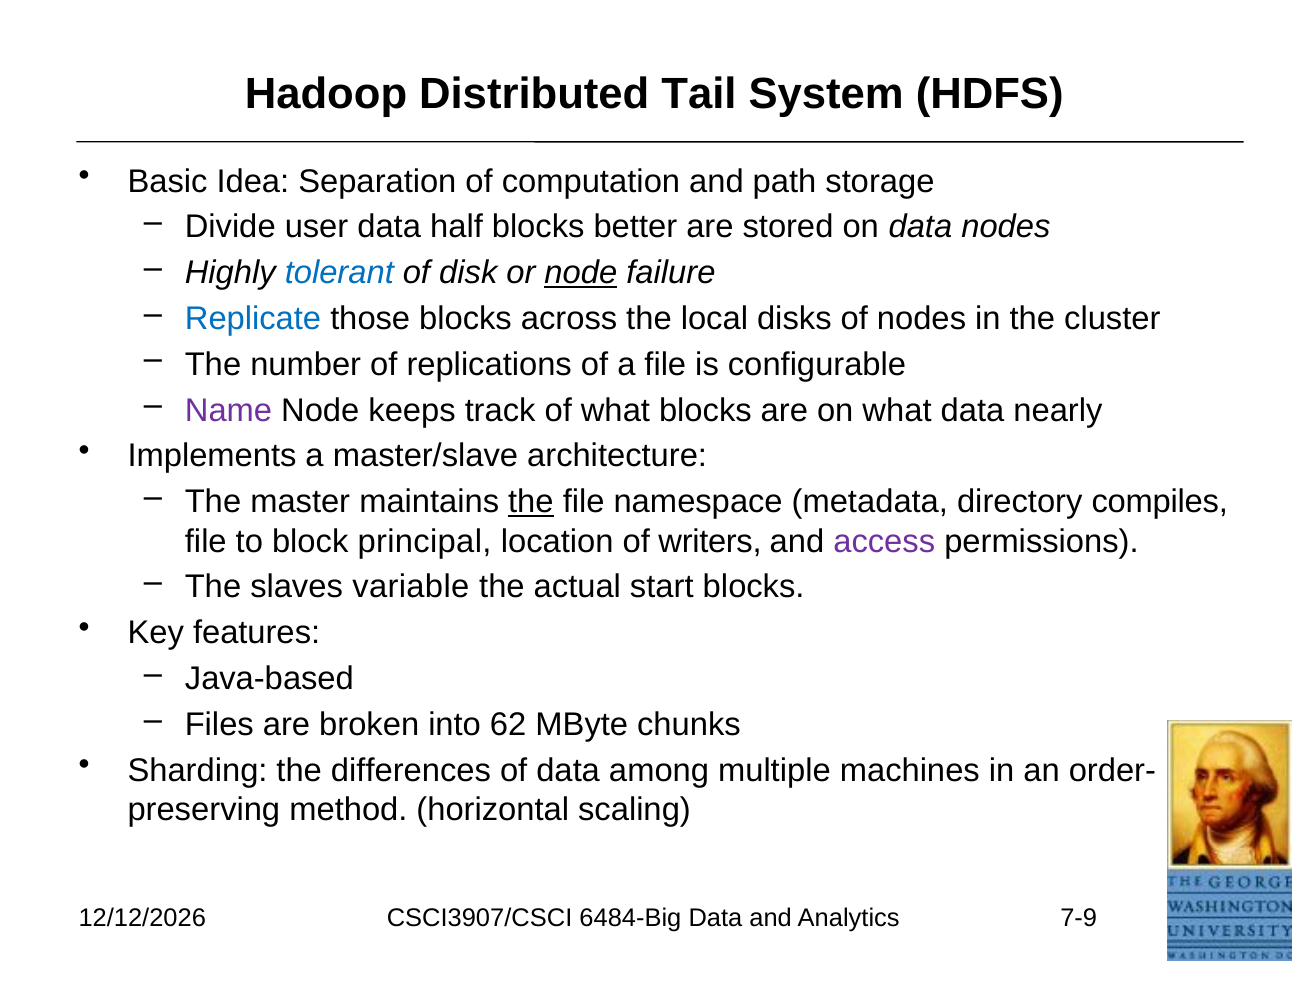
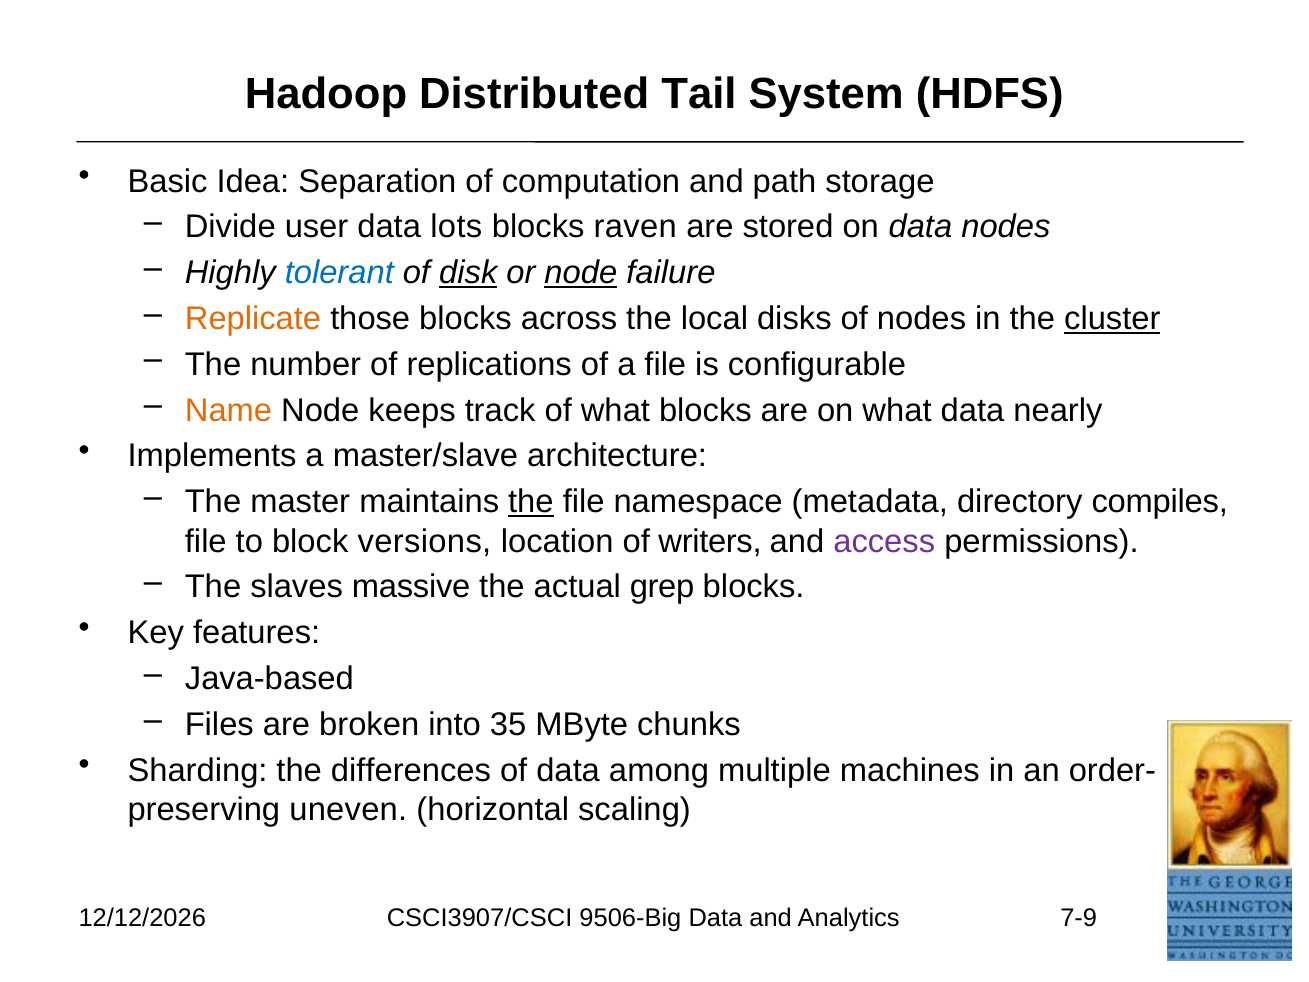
half: half -> lots
better: better -> raven
disk underline: none -> present
Replicate colour: blue -> orange
cluster underline: none -> present
Name colour: purple -> orange
principal: principal -> versions
variable: variable -> massive
start: start -> grep
62: 62 -> 35
method: method -> uneven
6484-Big: 6484-Big -> 9506-Big
